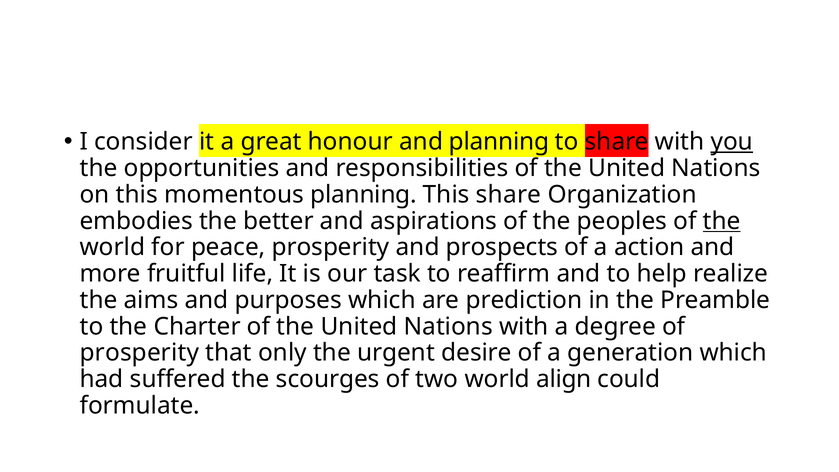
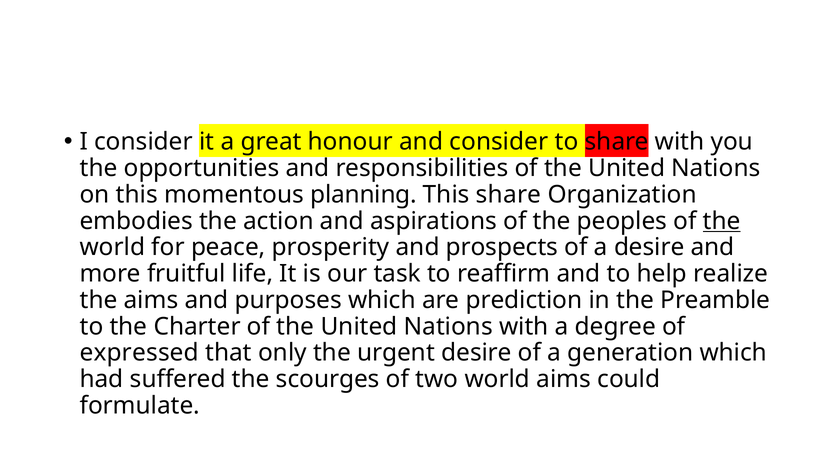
and planning: planning -> consider
you underline: present -> none
better: better -> action
a action: action -> desire
prosperity at (139, 353): prosperity -> expressed
world align: align -> aims
